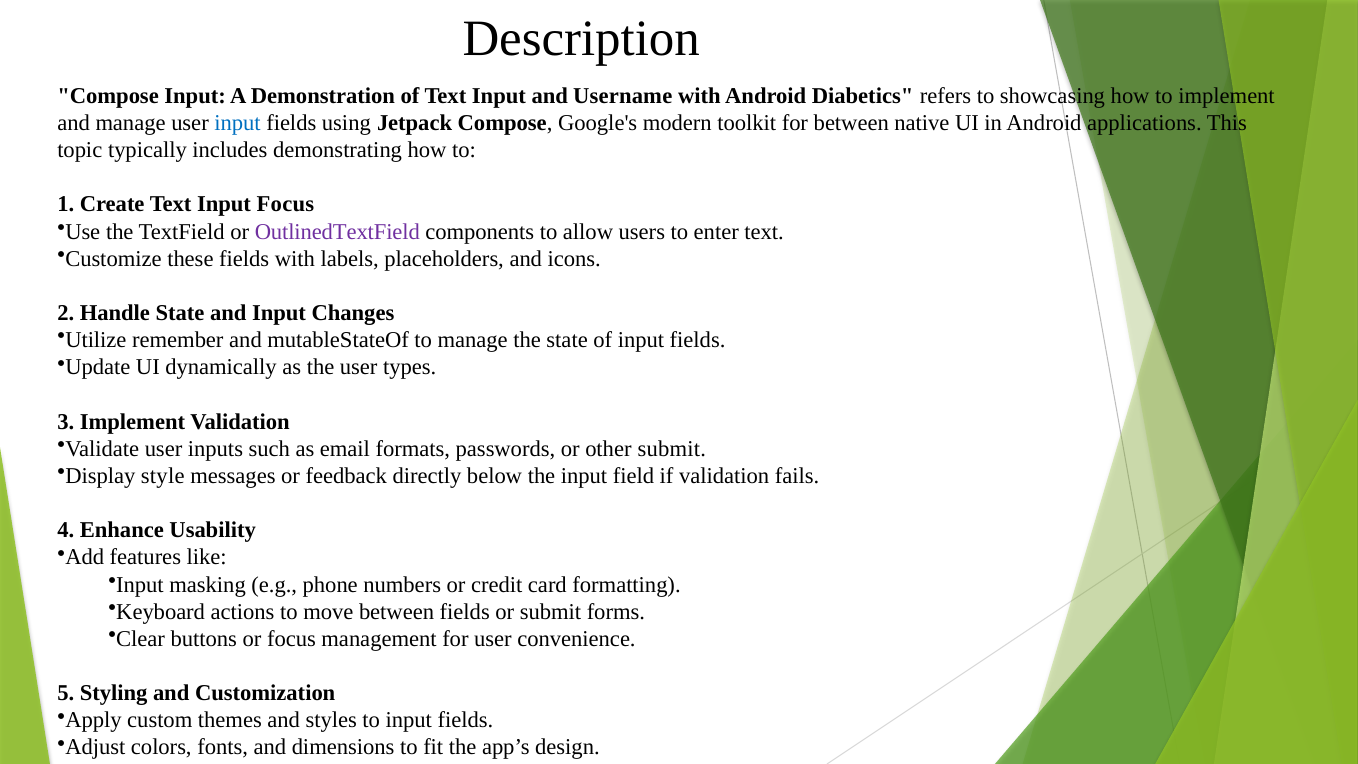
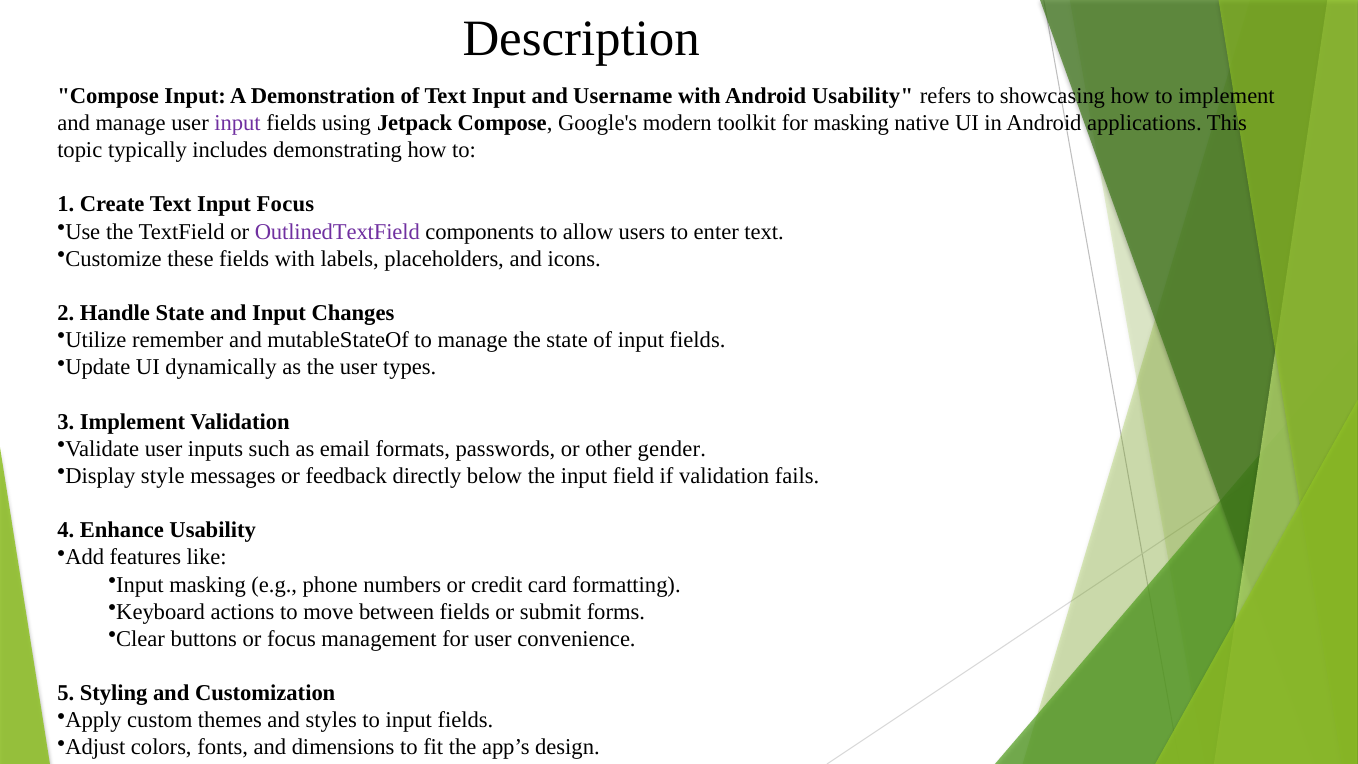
Android Diabetics: Diabetics -> Usability
input at (238, 123) colour: blue -> purple
for between: between -> masking
other submit: submit -> gender
